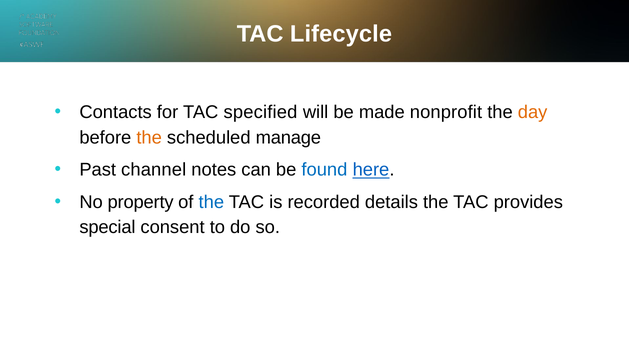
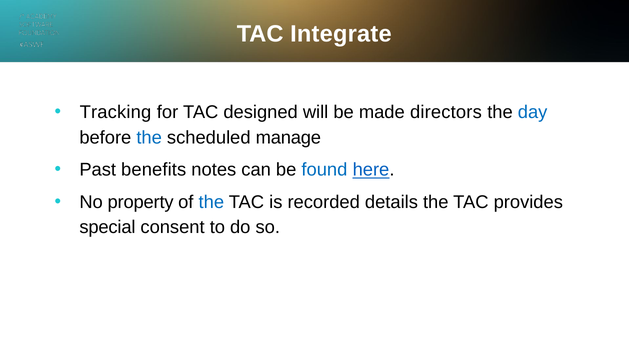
Lifecycle: Lifecycle -> Integrate
Contacts: Contacts -> Tracking
specified: specified -> designed
nonprofit: nonprofit -> directors
day colour: orange -> blue
the at (149, 137) colour: orange -> blue
channel: channel -> benefits
